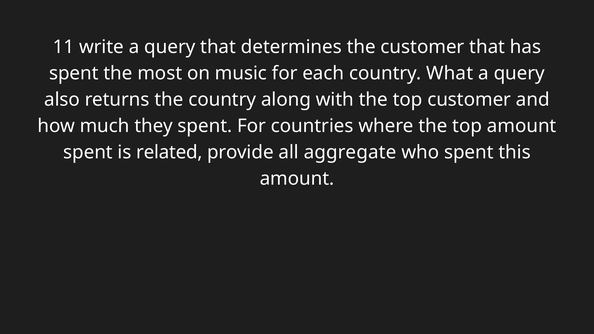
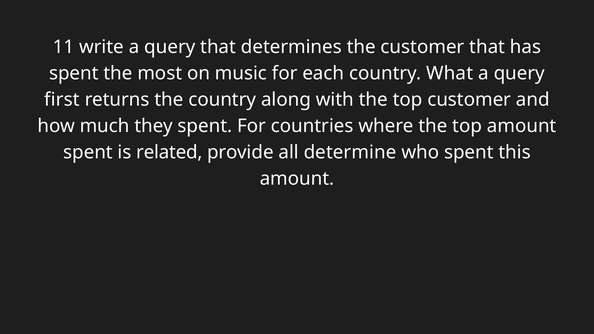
also: also -> first
aggregate: aggregate -> determine
